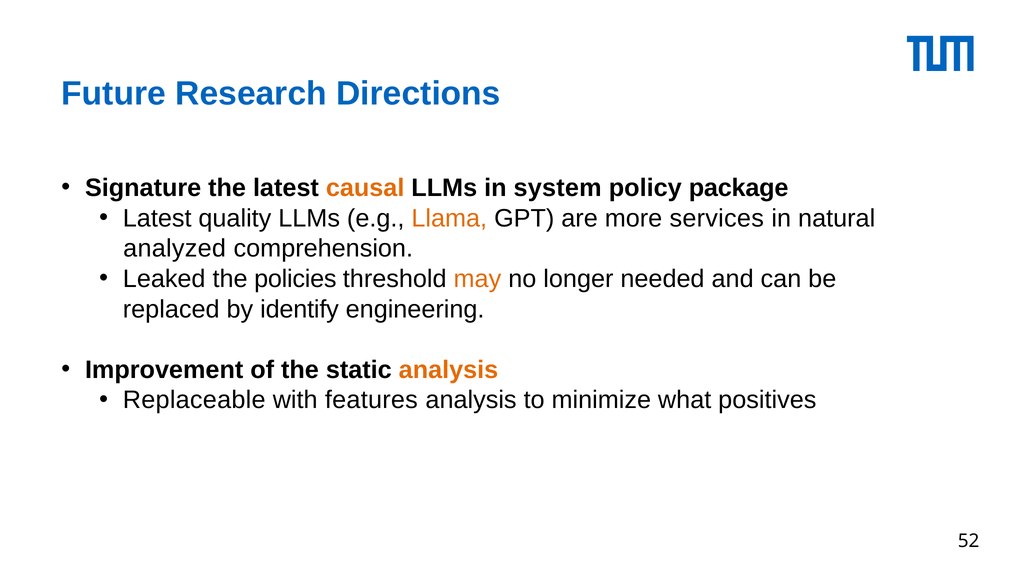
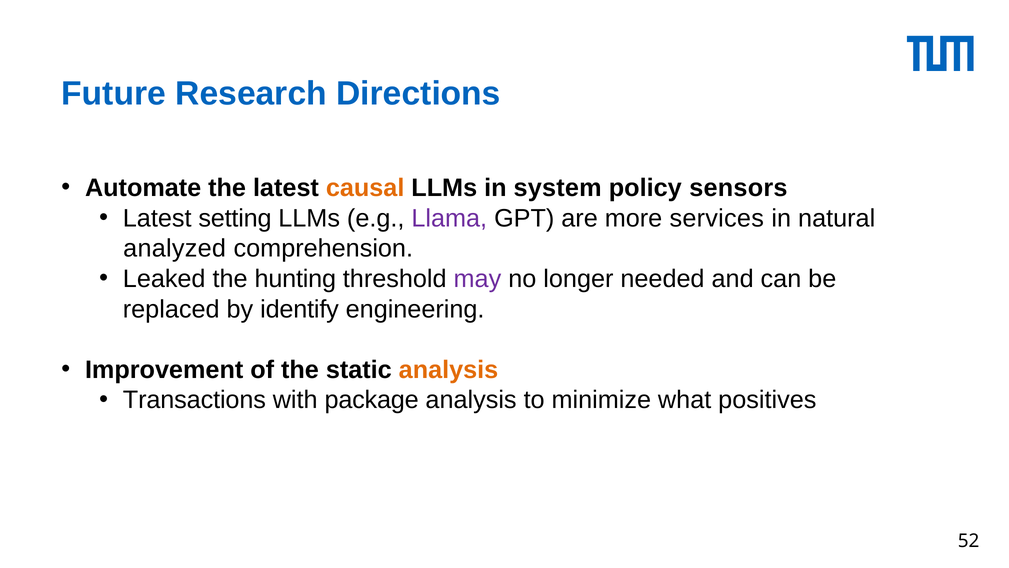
Signature: Signature -> Automate
package: package -> sensors
quality: quality -> setting
Llama colour: orange -> purple
policies: policies -> hunting
may colour: orange -> purple
Replaceable: Replaceable -> Transactions
features: features -> package
